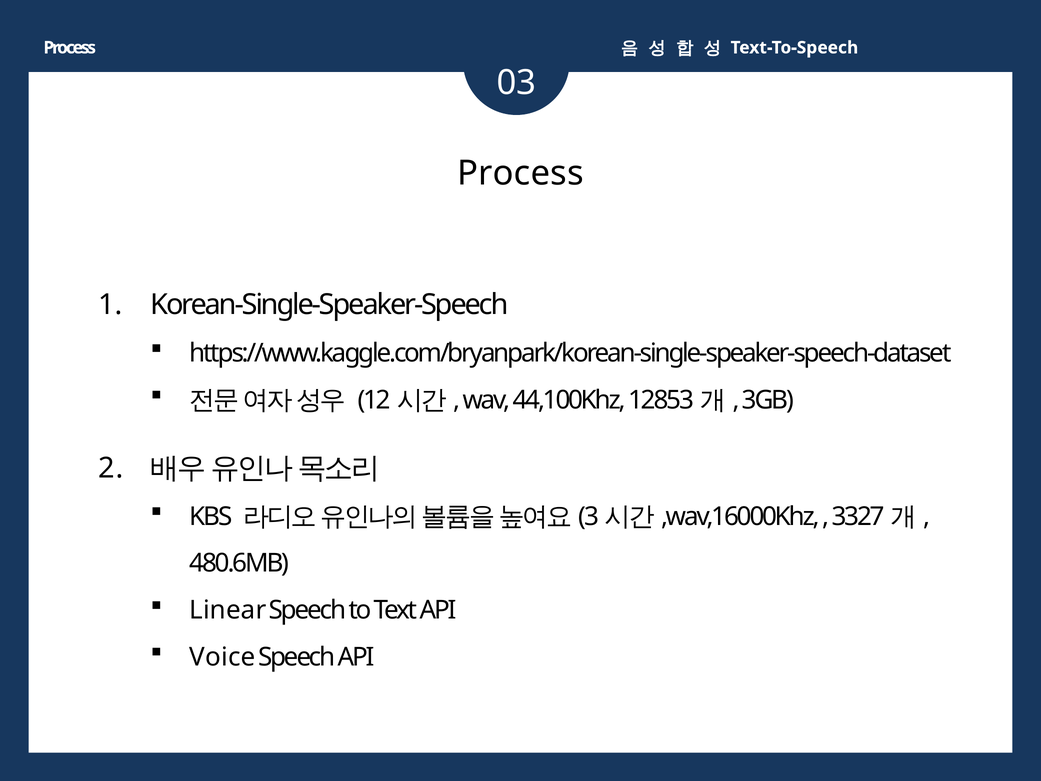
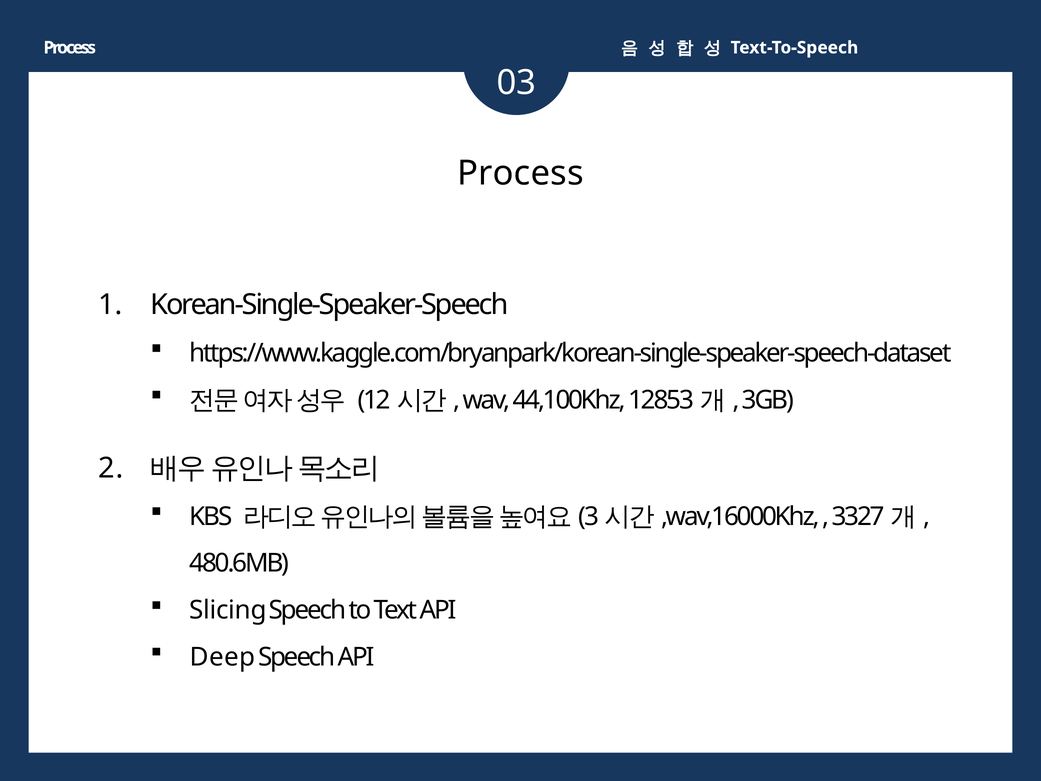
Linear: Linear -> Slicing
Voice: Voice -> Deep
